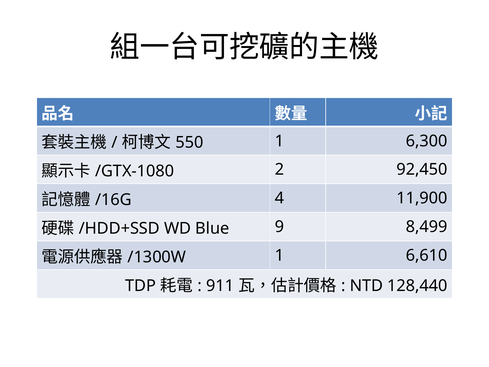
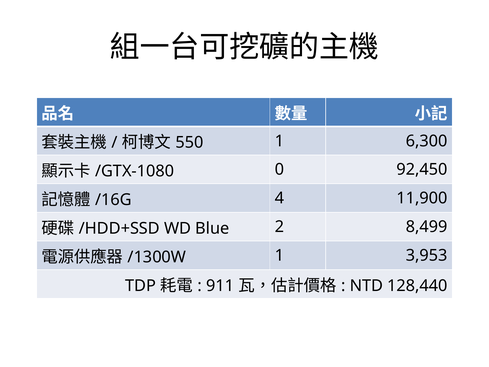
2: 2 -> 0
9: 9 -> 2
6,610: 6,610 -> 3,953
